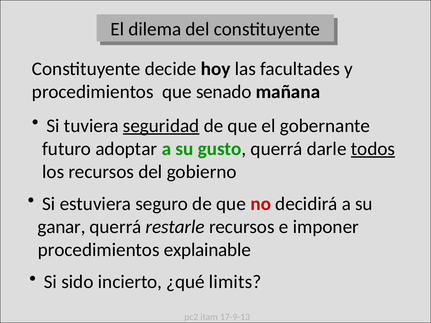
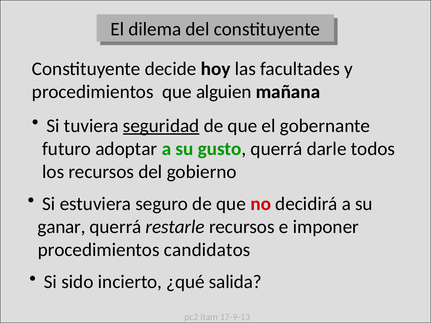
senado: senado -> alguien
todos underline: present -> none
explainable: explainable -> candidatos
limits: limits -> salida
